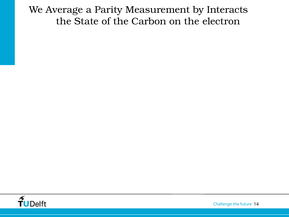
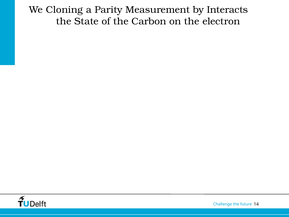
Average: Average -> Cloning
